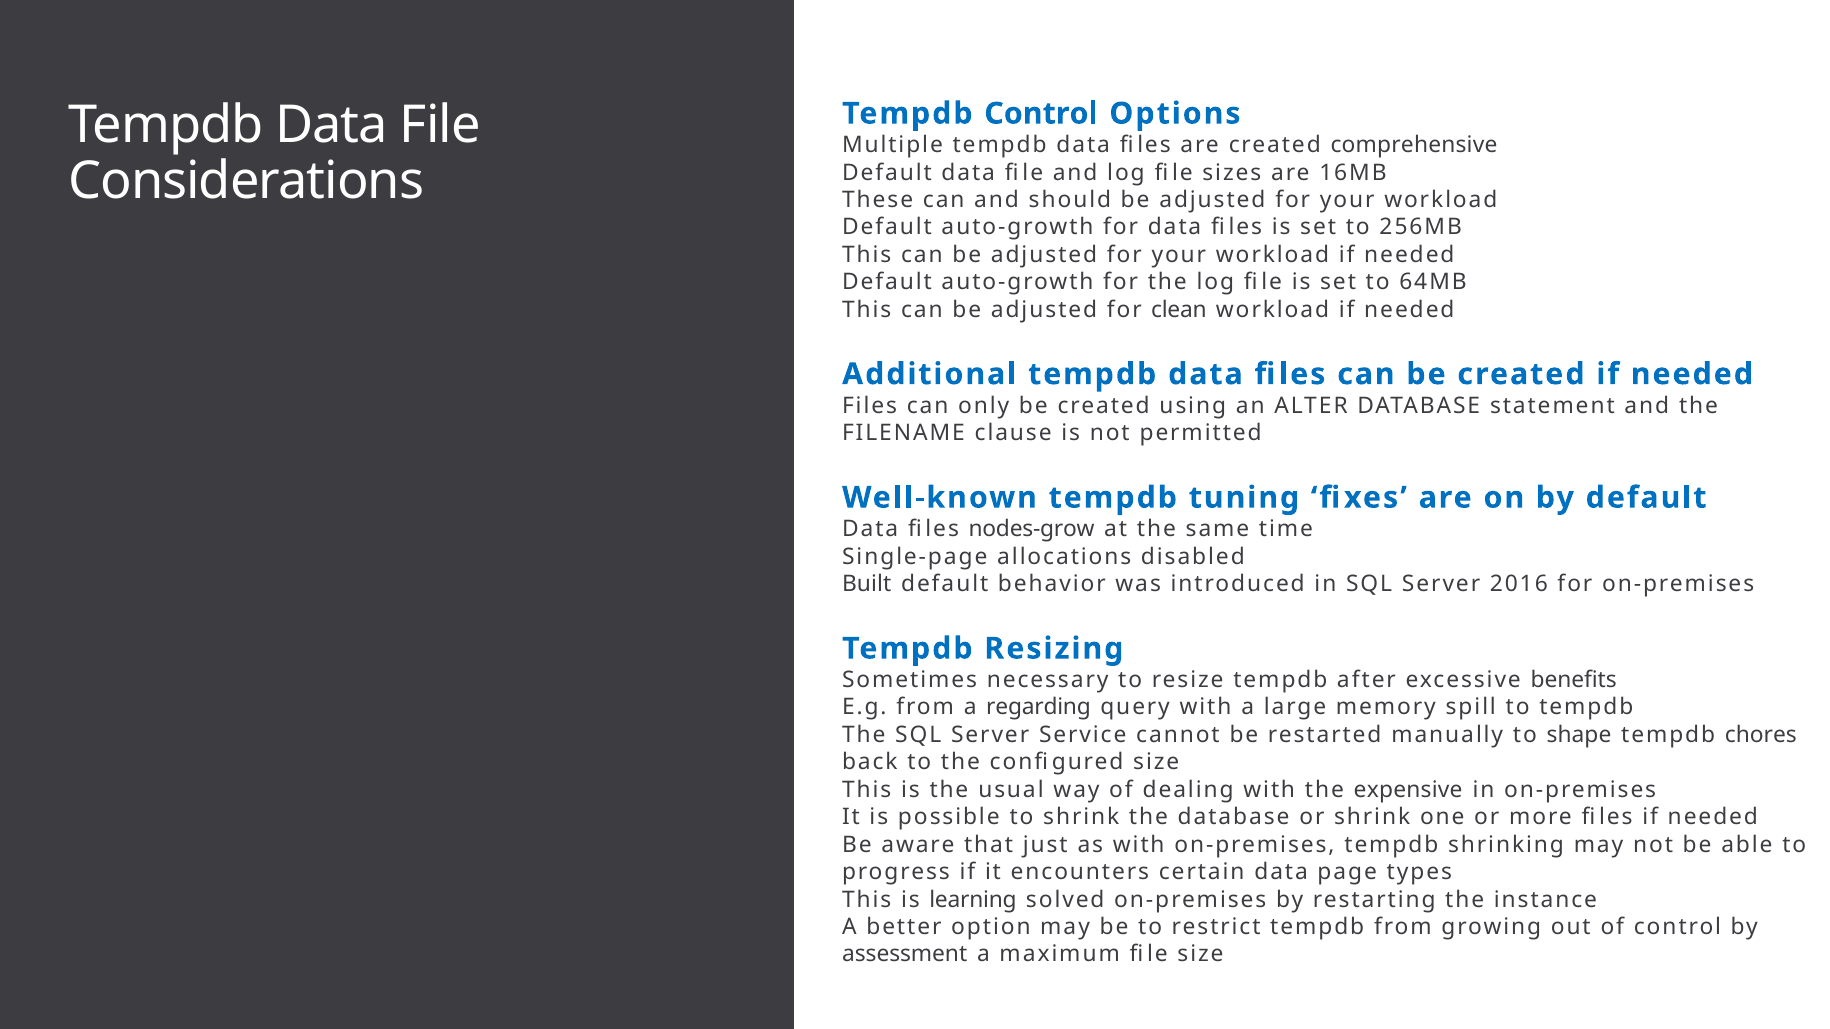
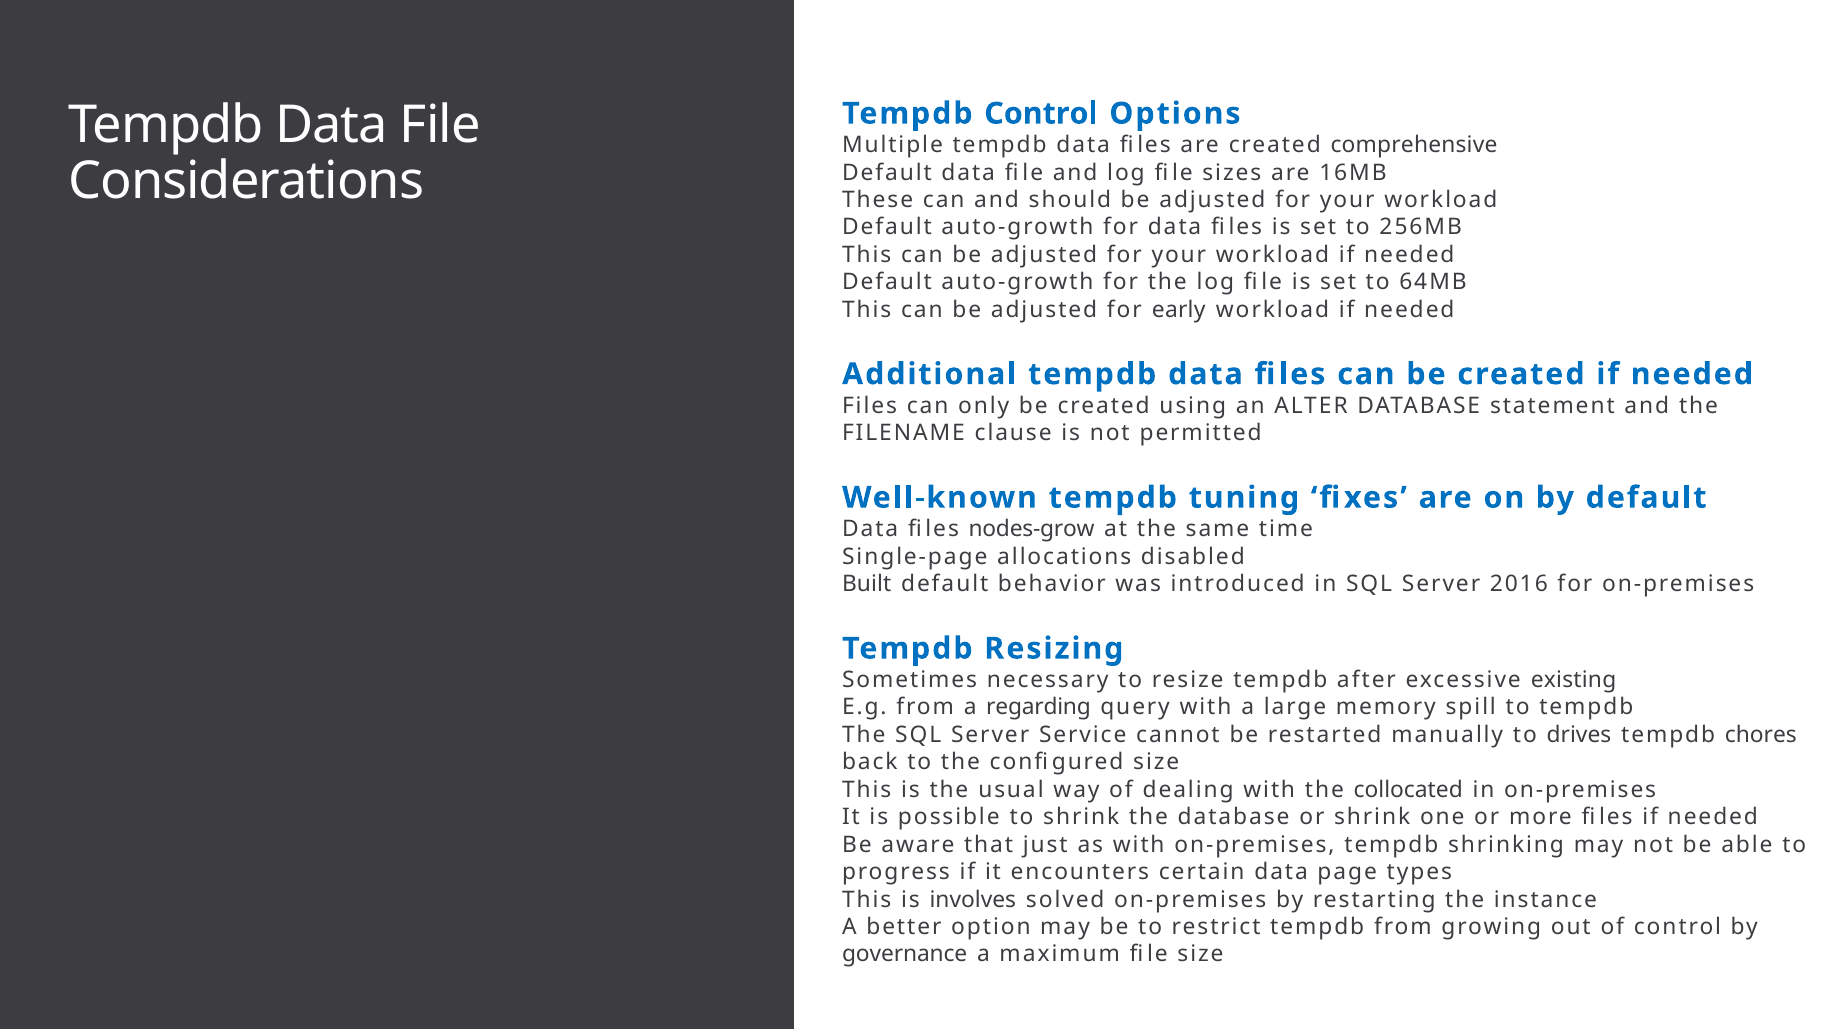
clean: clean -> early
benefits: benefits -> existing
shape: shape -> drives
expensive: expensive -> collocated
learning: learning -> involves
assessment: assessment -> governance
